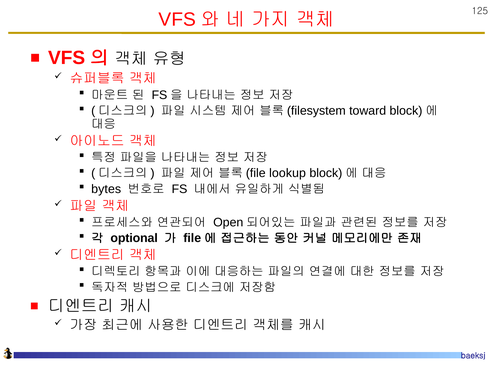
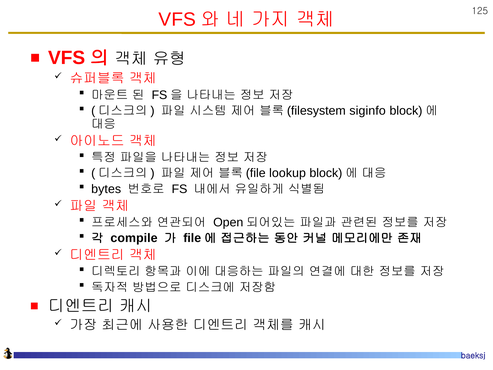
toward: toward -> siginfo
optional: optional -> compile
